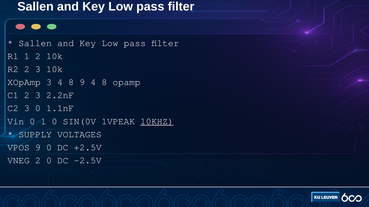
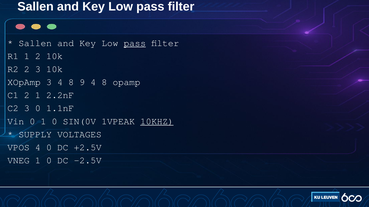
pass at (135, 43) underline: none -> present
C1 2 3: 3 -> 1
VPOS 9: 9 -> 4
VNEG 2: 2 -> 1
